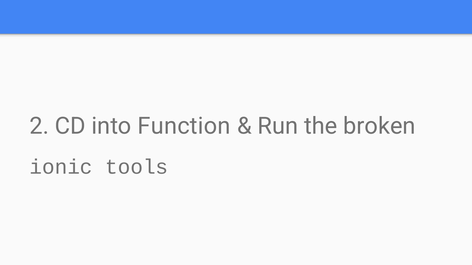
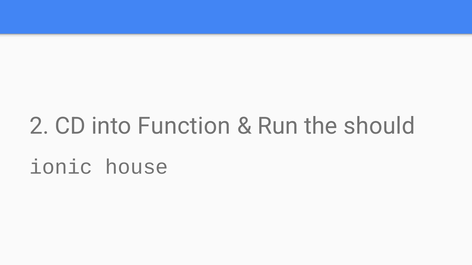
broken: broken -> should
tools: tools -> house
